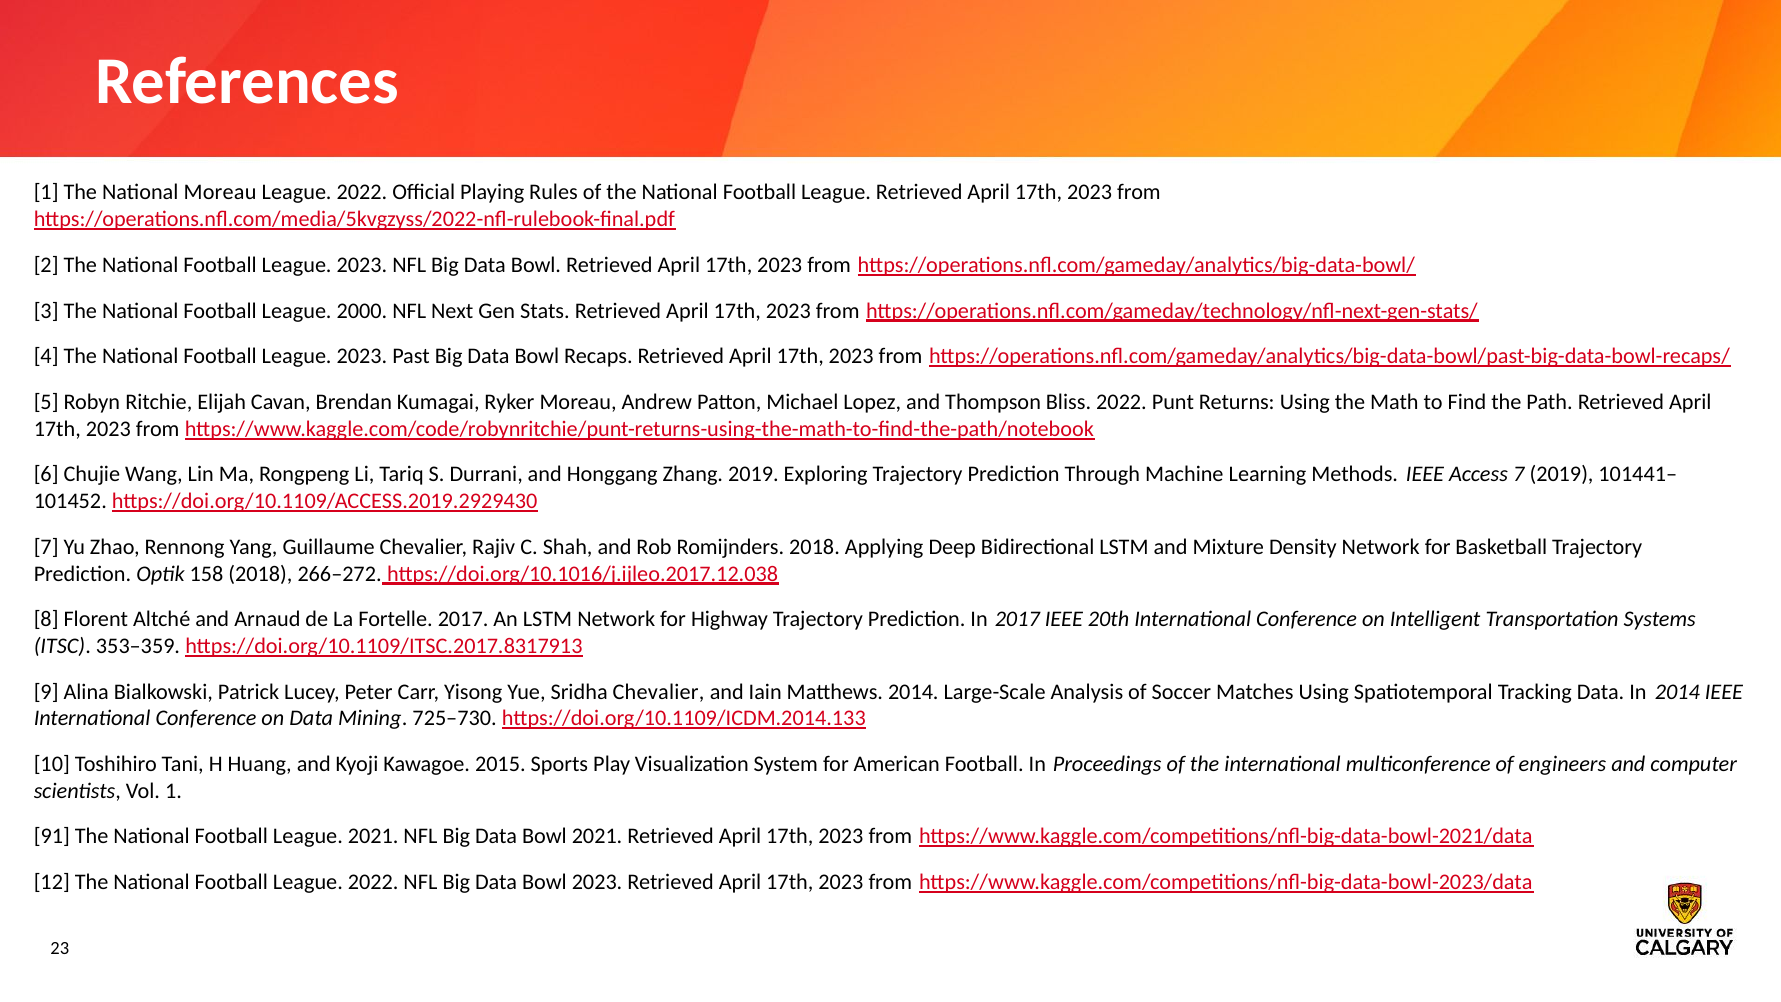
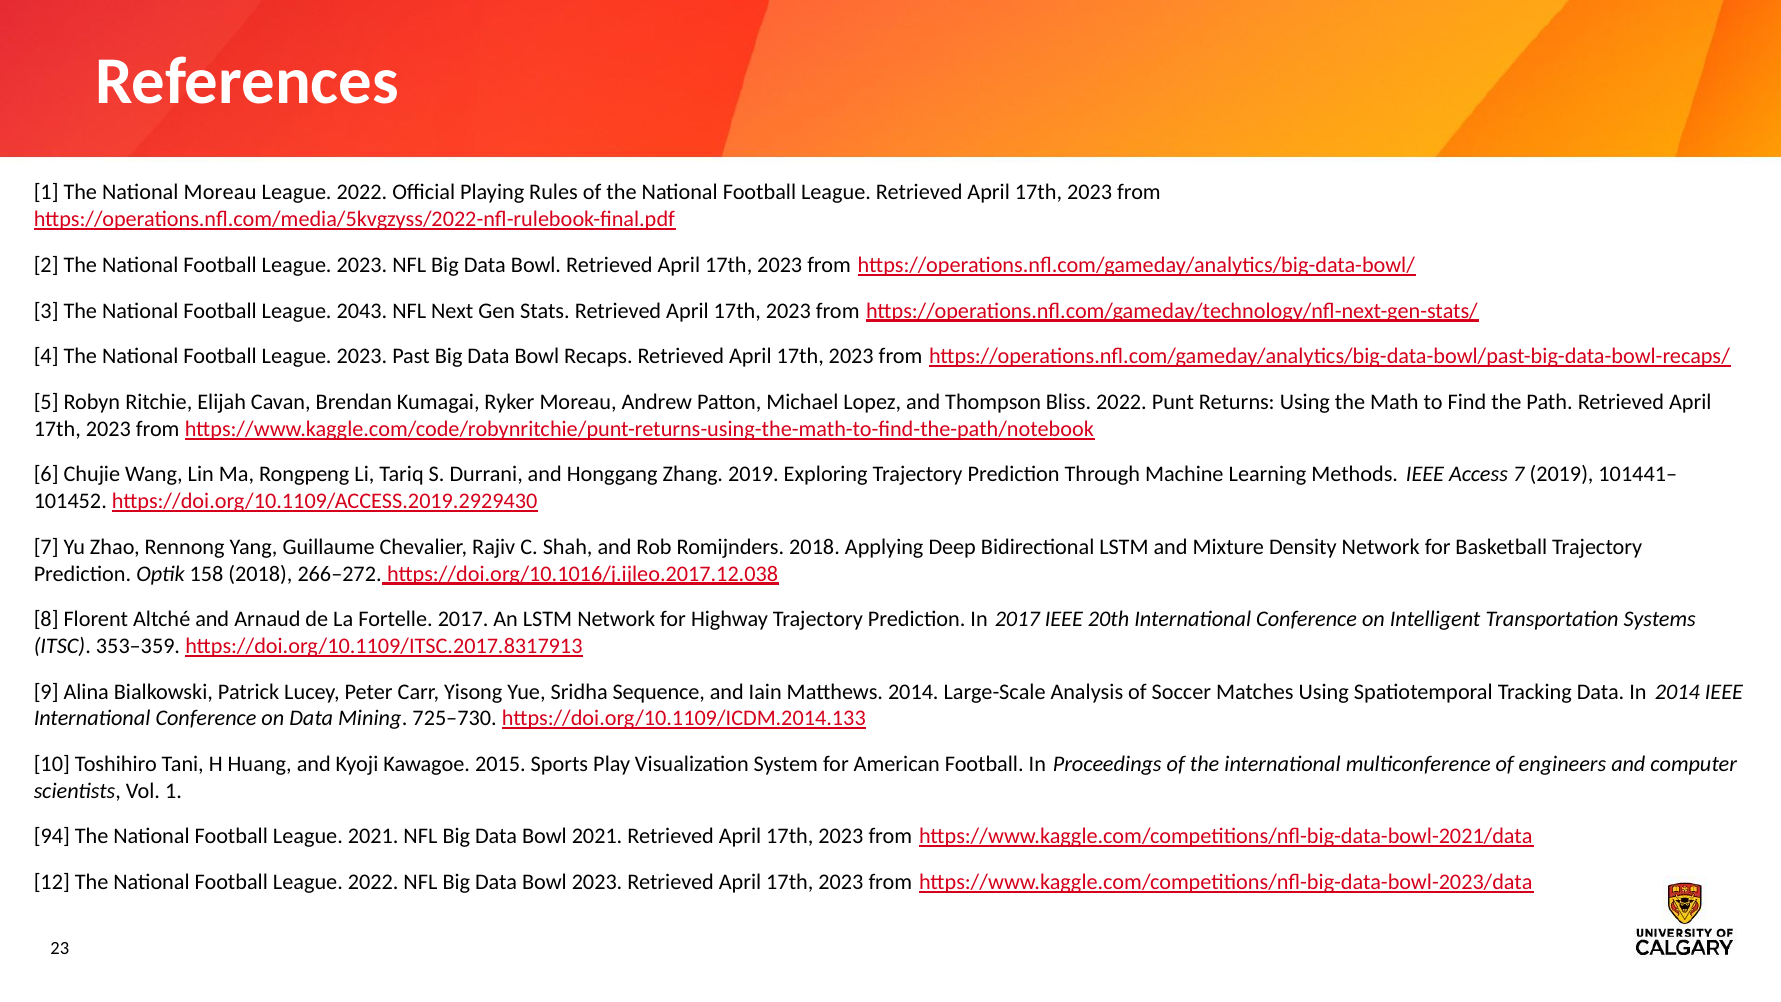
2000: 2000 -> 2043
Sridha Chevalier: Chevalier -> Sequence
91: 91 -> 94
